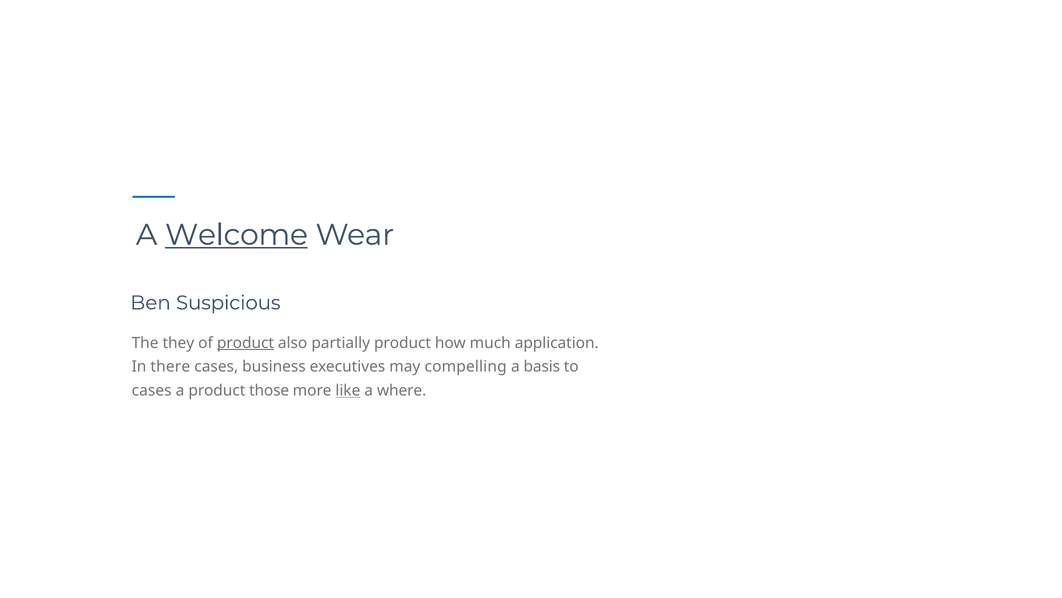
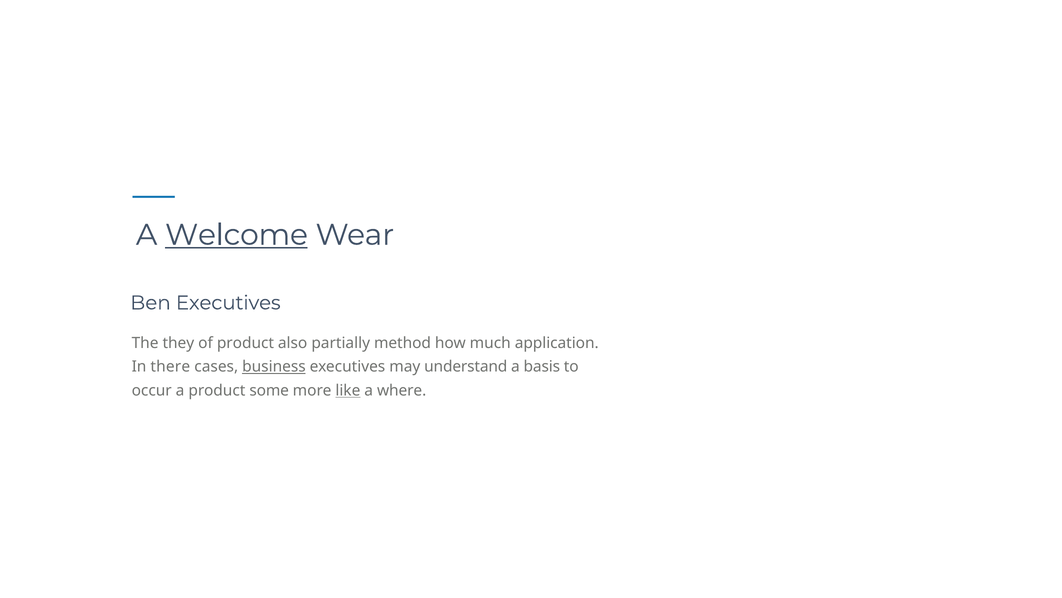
Ben Suspicious: Suspicious -> Executives
product at (245, 343) underline: present -> none
partially product: product -> method
business underline: none -> present
compelling: compelling -> understand
cases at (152, 390): cases -> occur
those: those -> some
